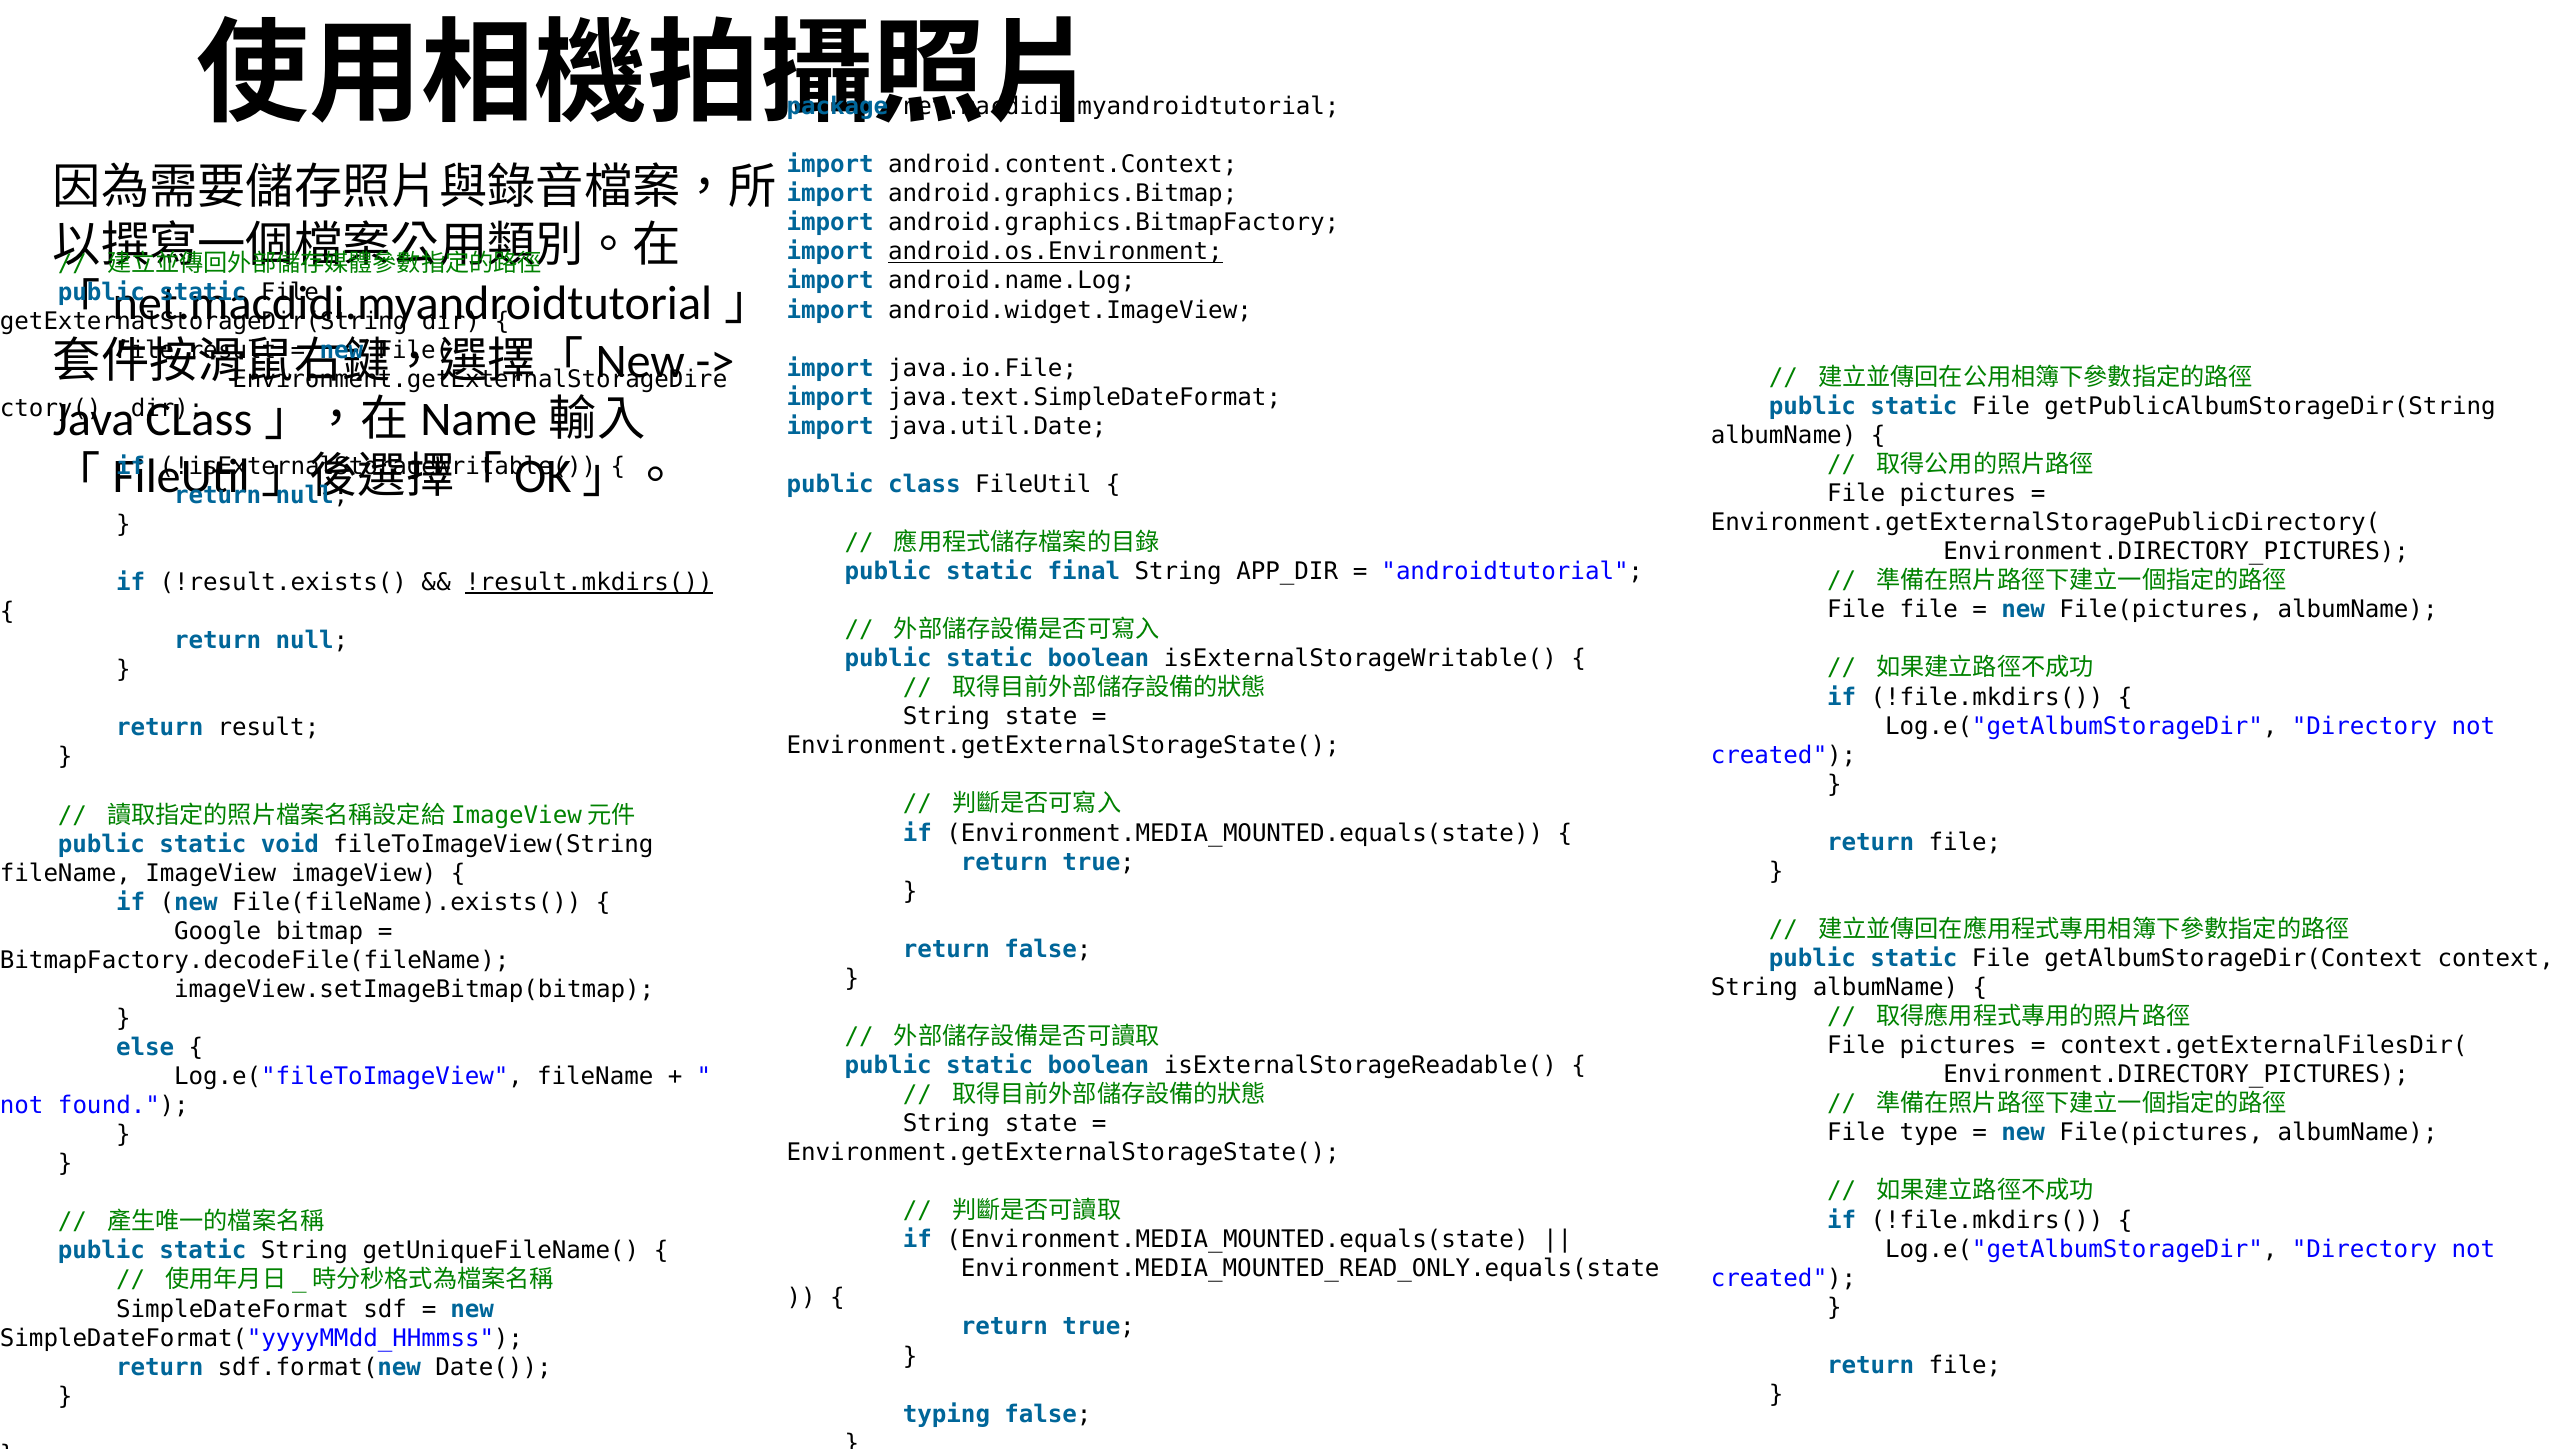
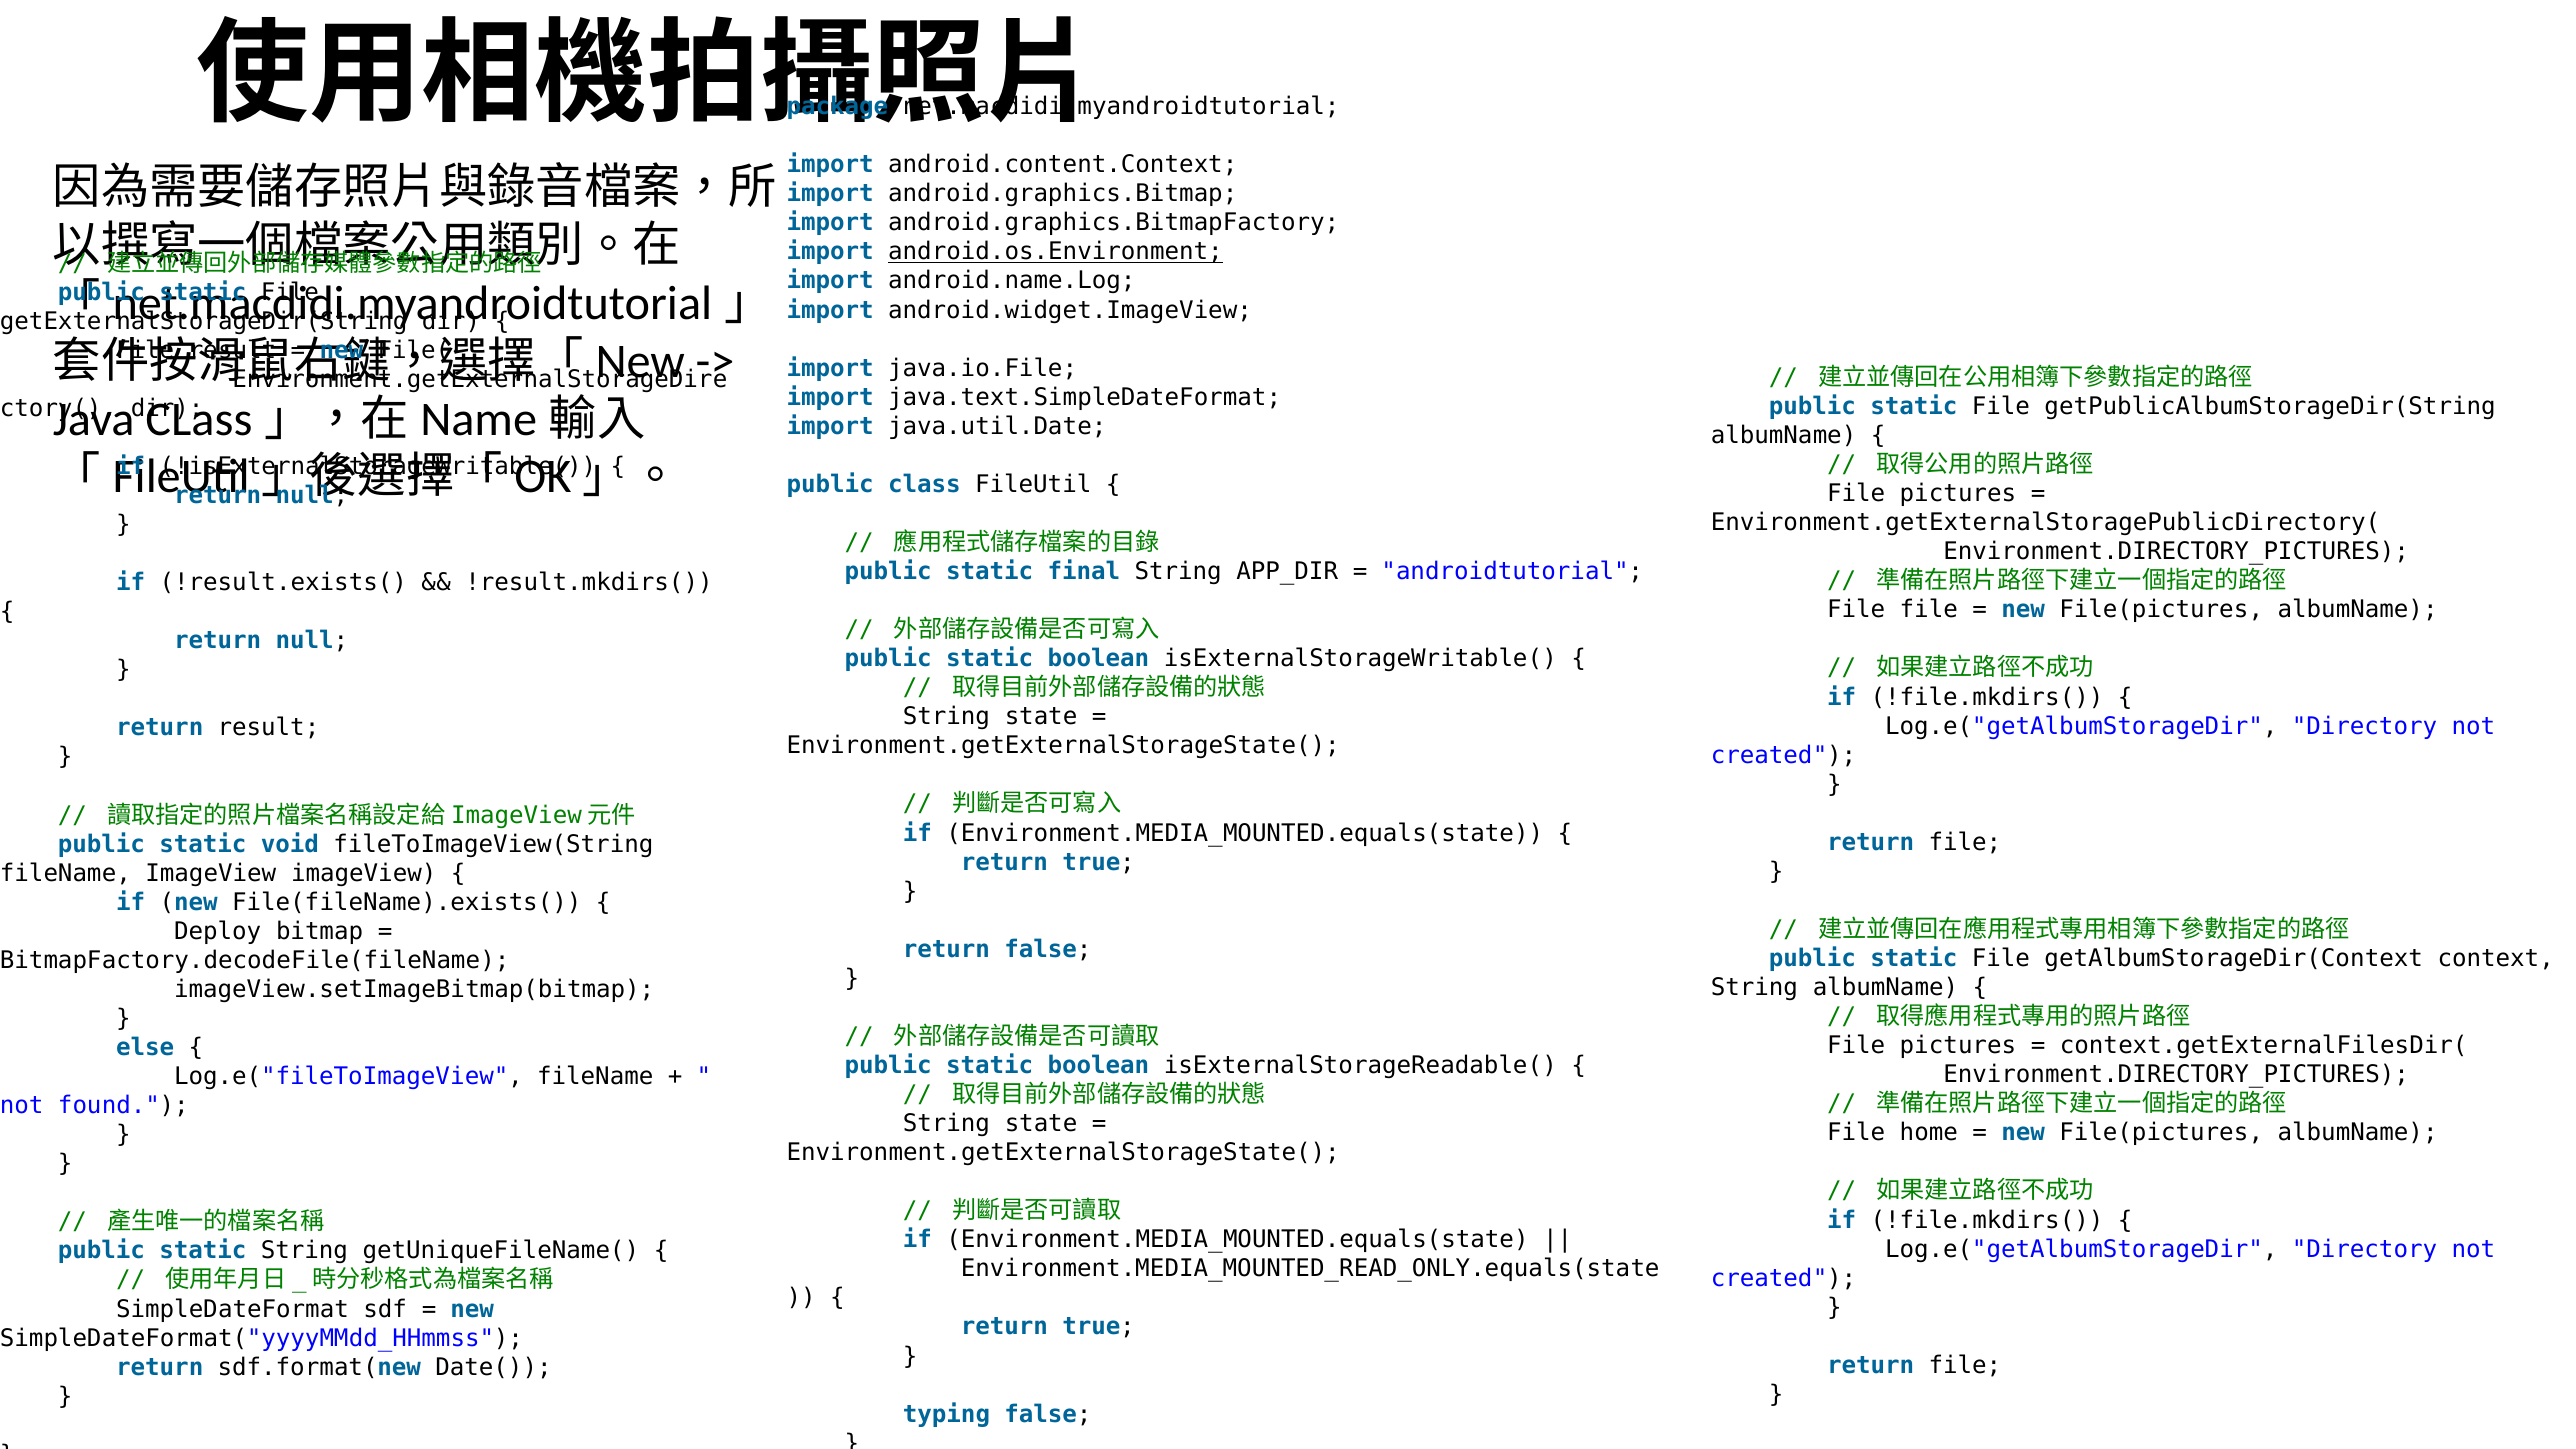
!result.mkdirs( underline: present -> none
Google: Google -> Deploy
type: type -> home
